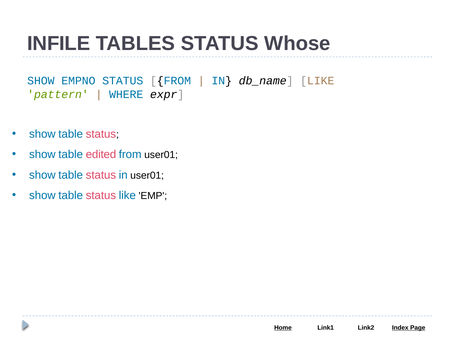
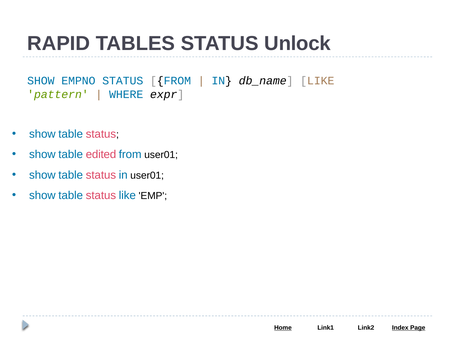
INFILE: INFILE -> RAPID
Whose: Whose -> Unlock
